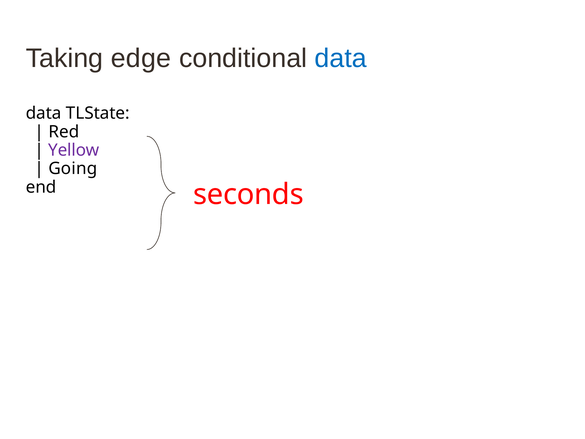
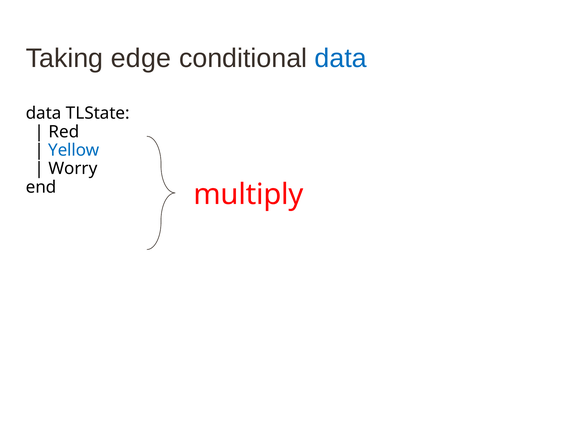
Yellow colour: purple -> blue
Going: Going -> Worry
seconds: seconds -> multiply
